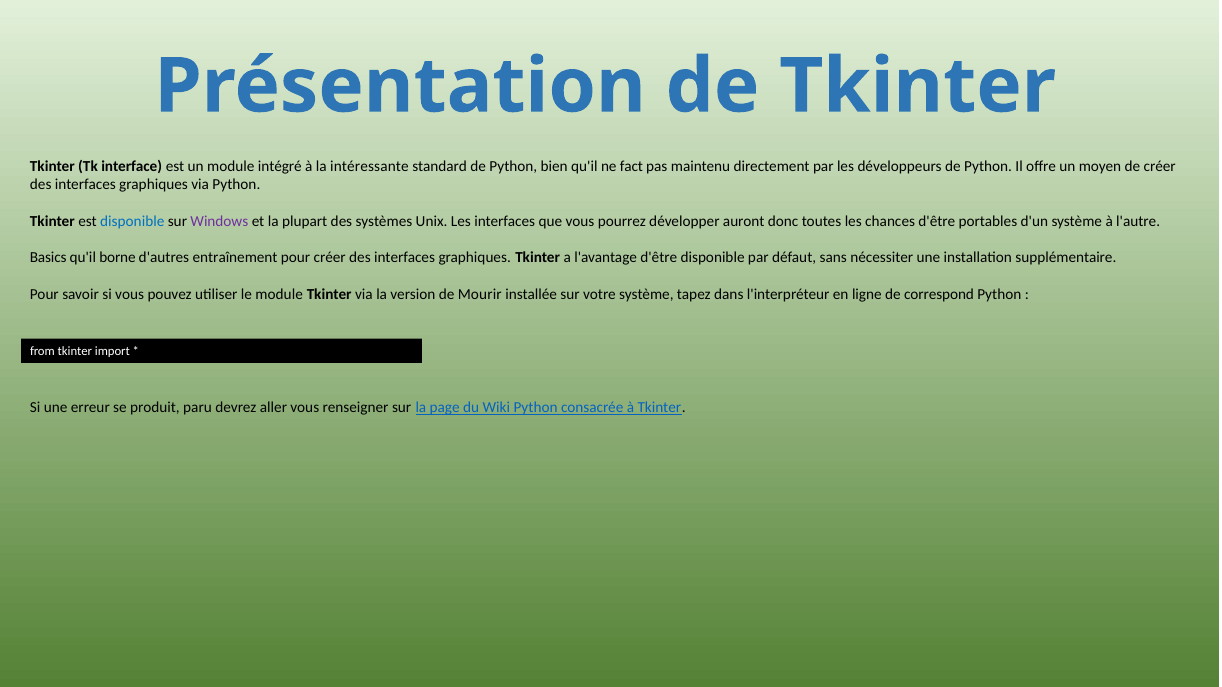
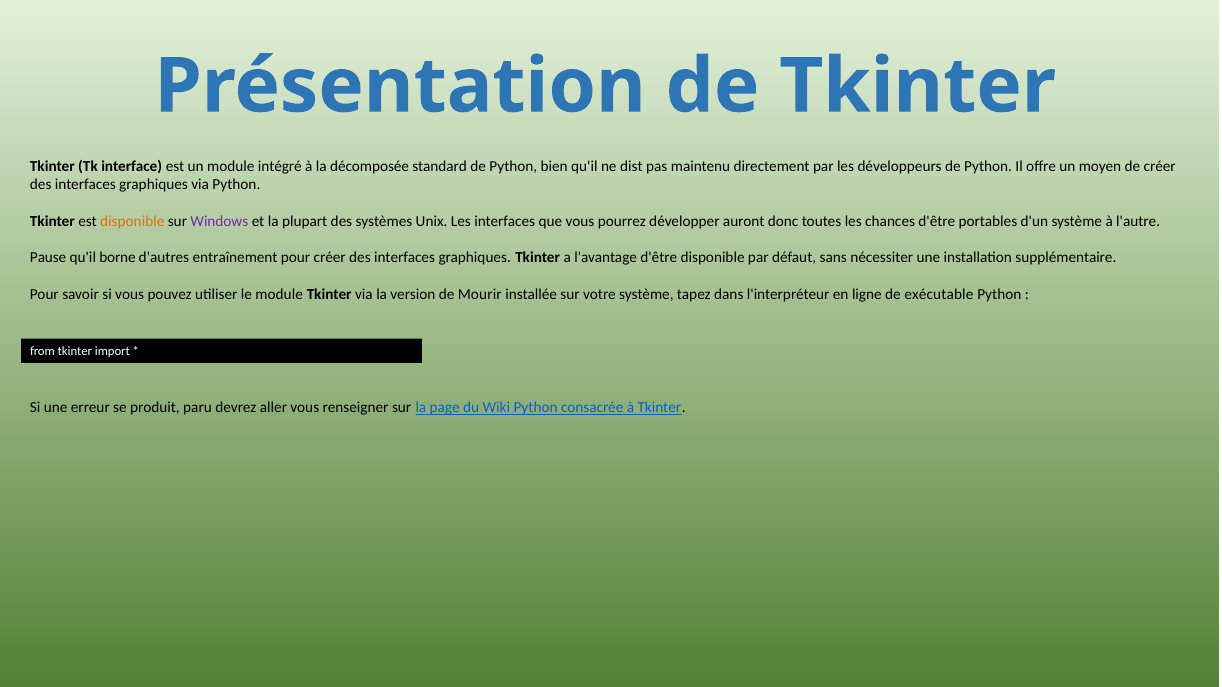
intéressante: intéressante -> décomposée
fact: fact -> dist
disponible at (132, 221) colour: blue -> orange
Basics: Basics -> Pause
correspond: correspond -> exécutable
